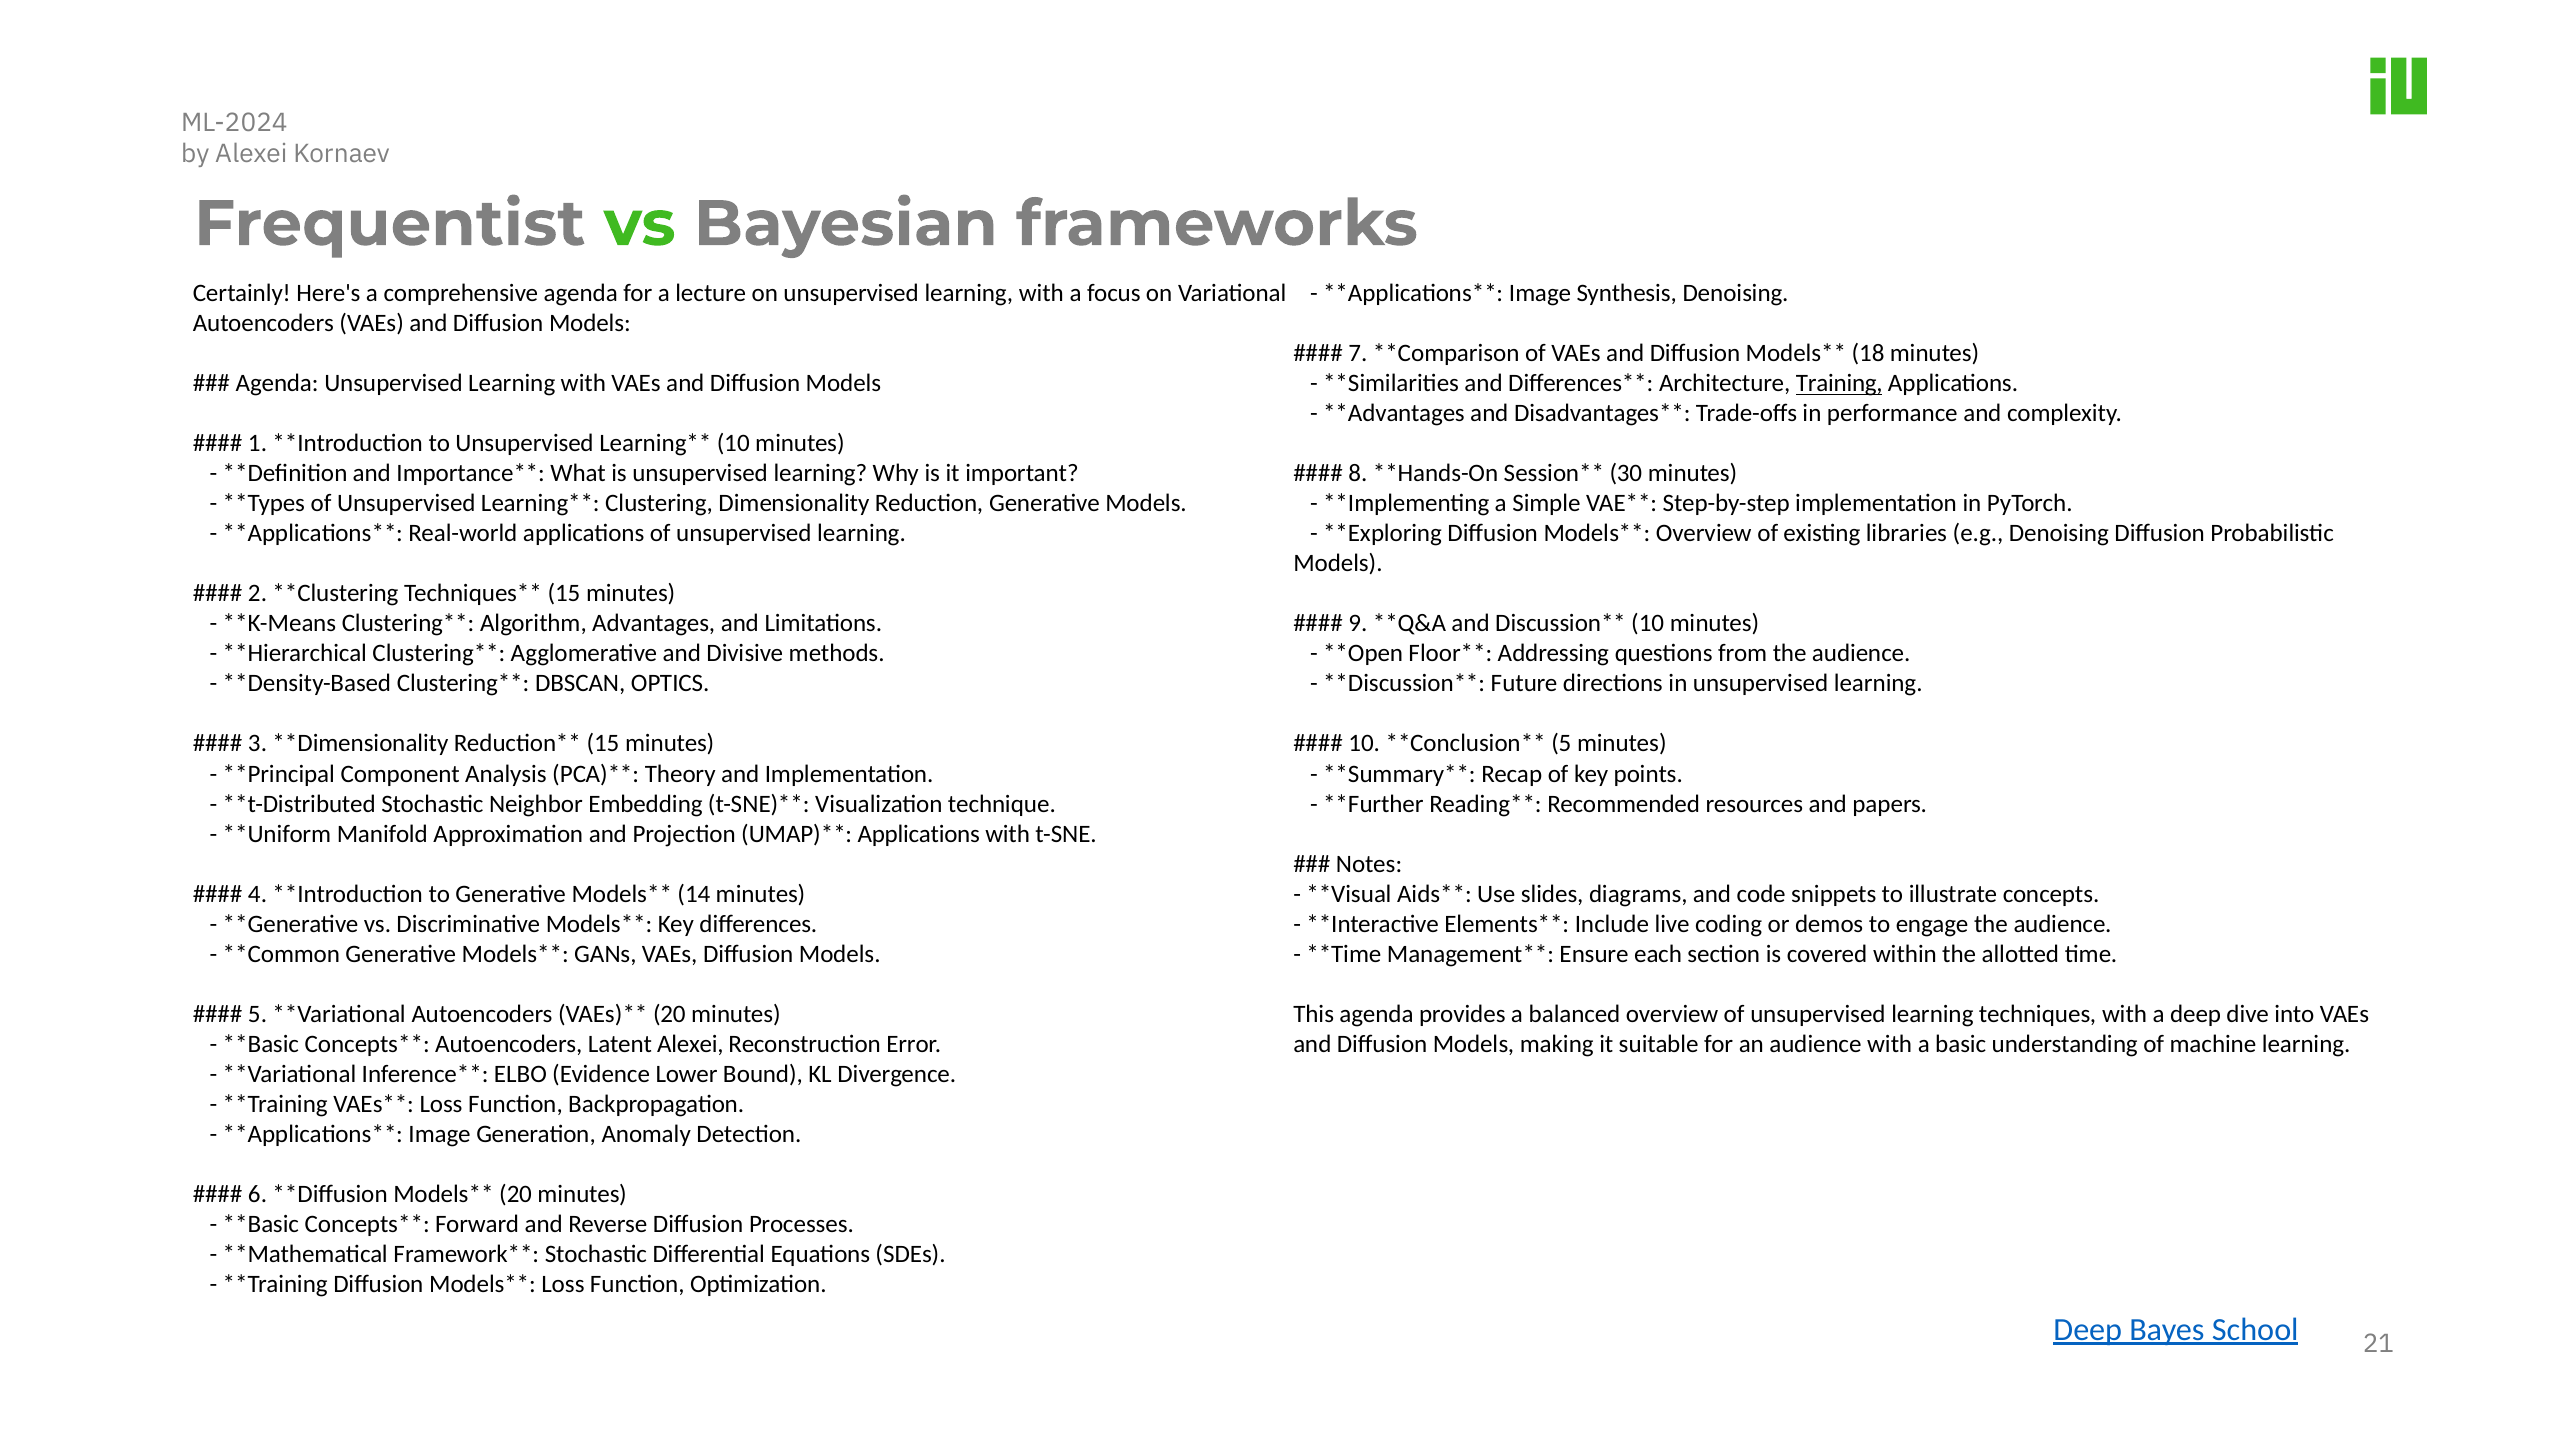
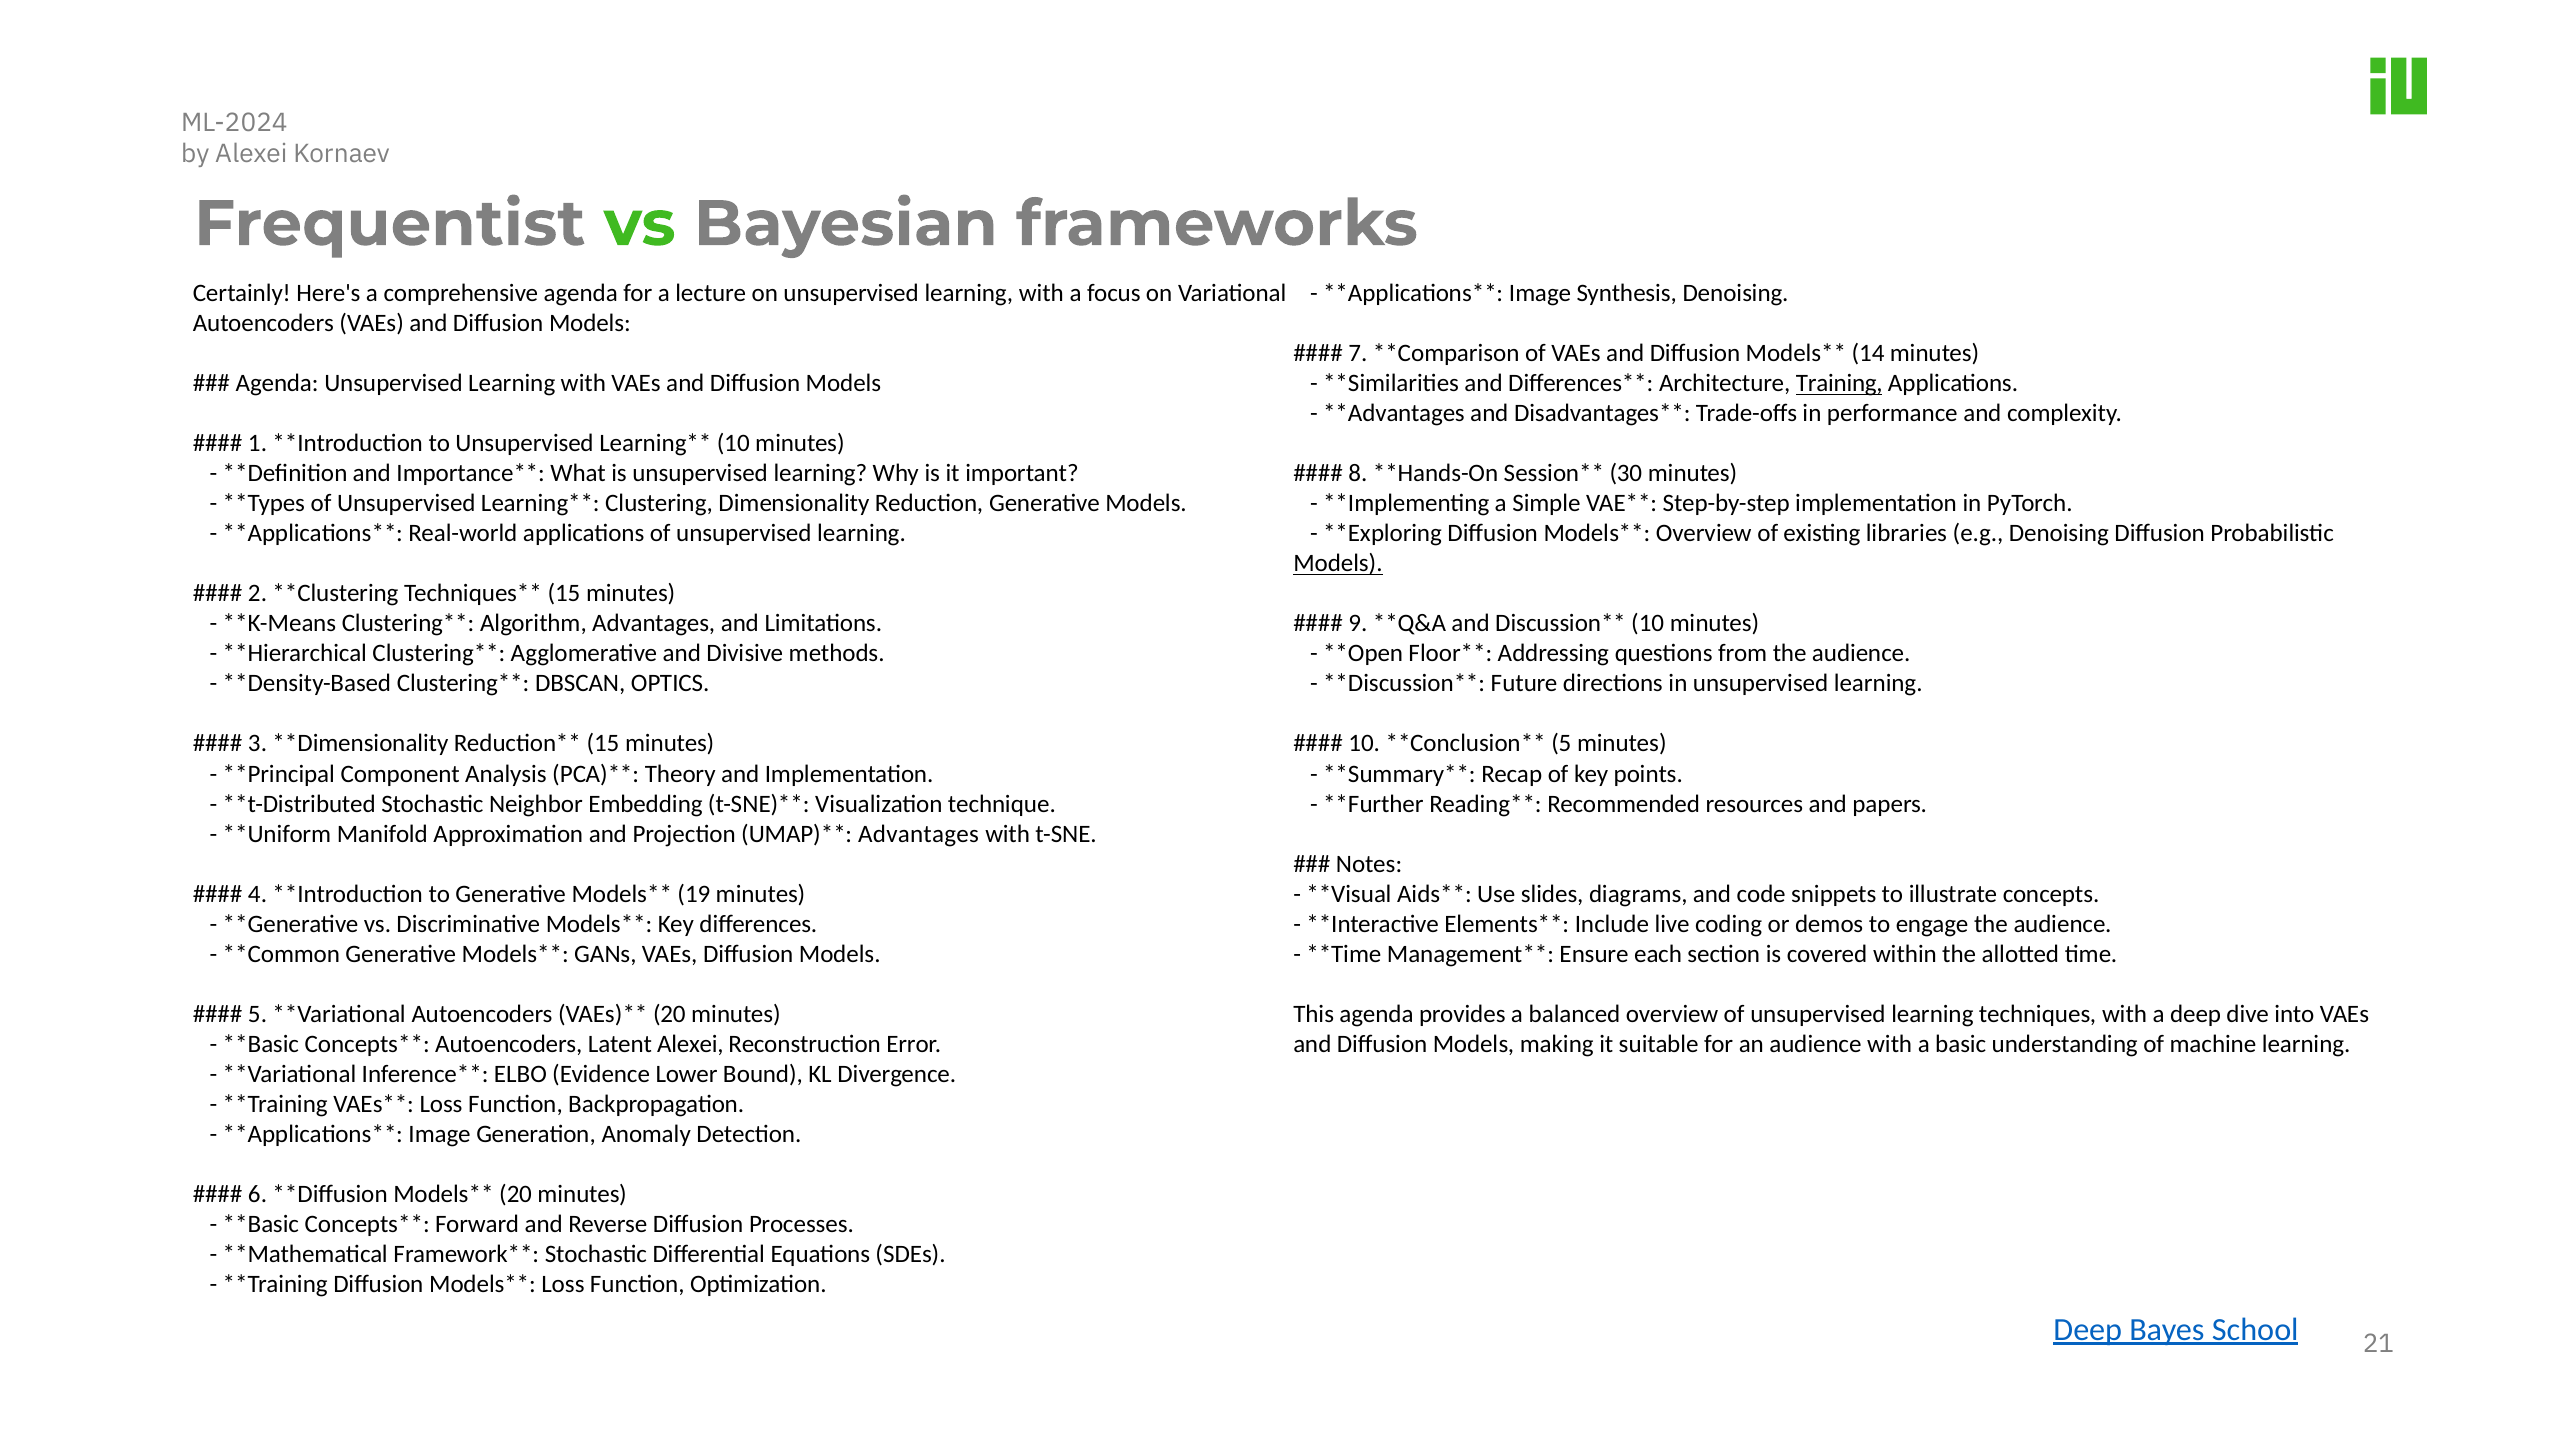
18: 18 -> 14
Models at (1338, 564) underline: none -> present
Applications at (919, 834): Applications -> Advantages
14: 14 -> 19
